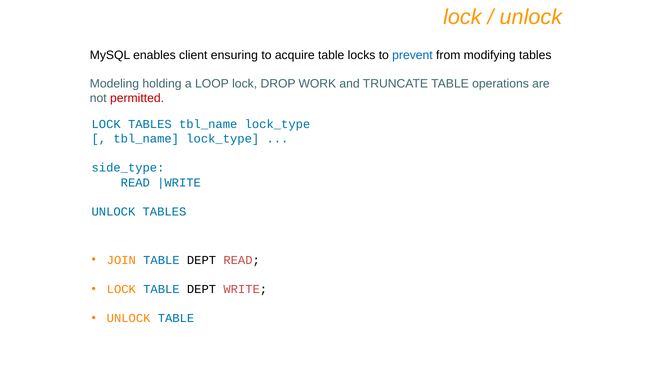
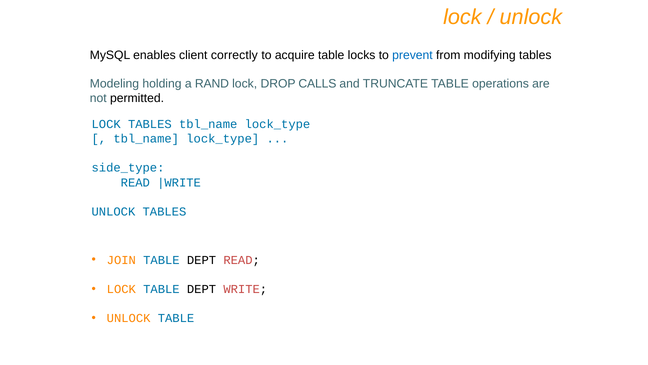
ensuring: ensuring -> correctly
LOOP: LOOP -> RAND
WORK: WORK -> CALLS
permitted colour: red -> black
